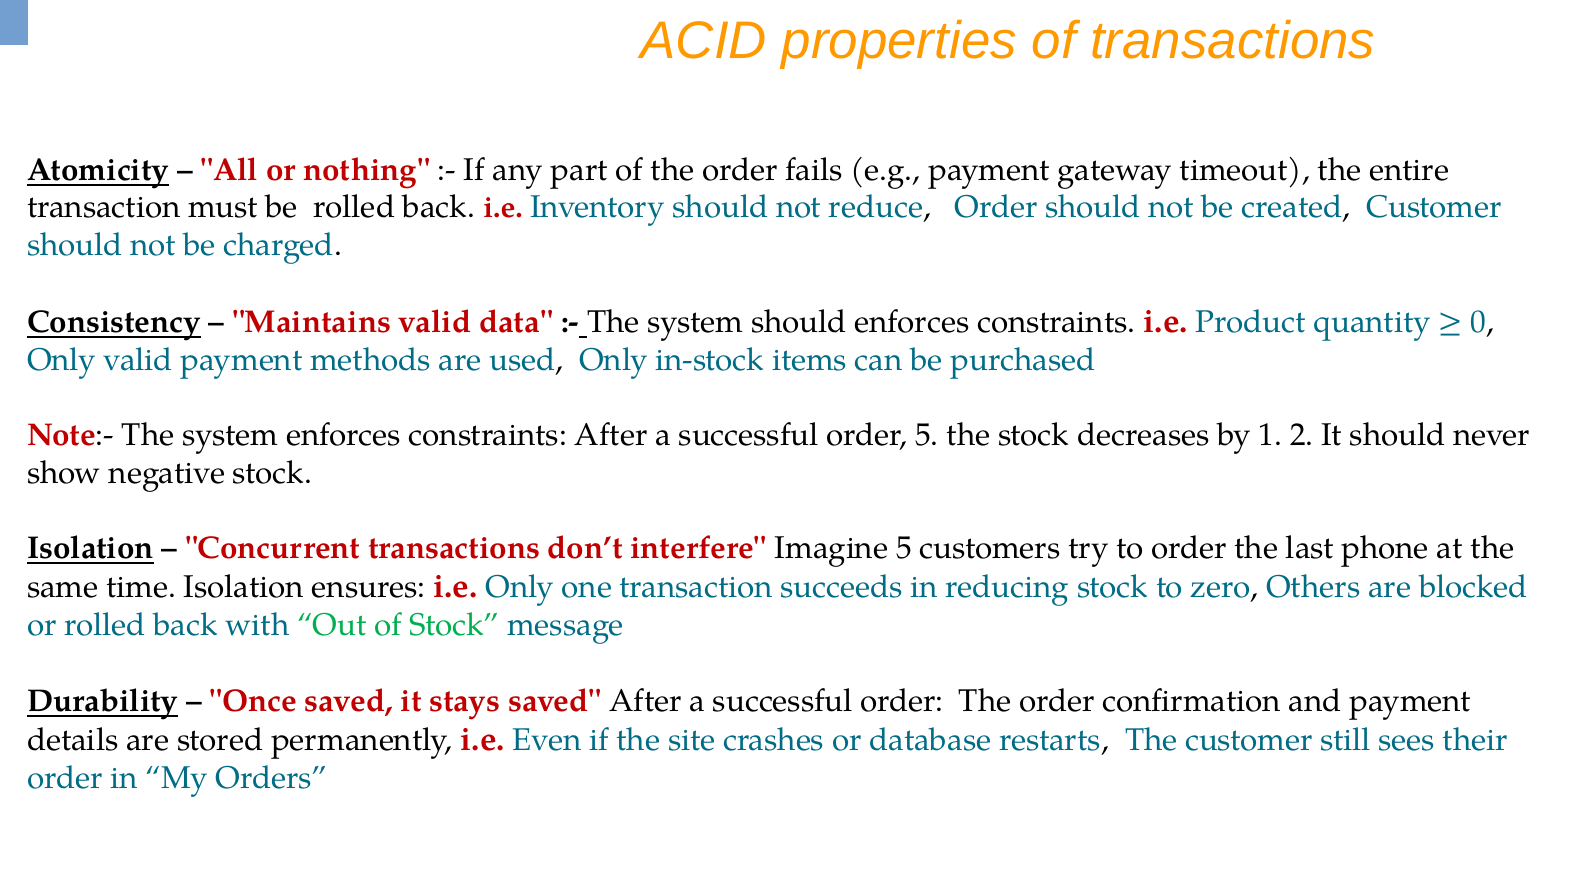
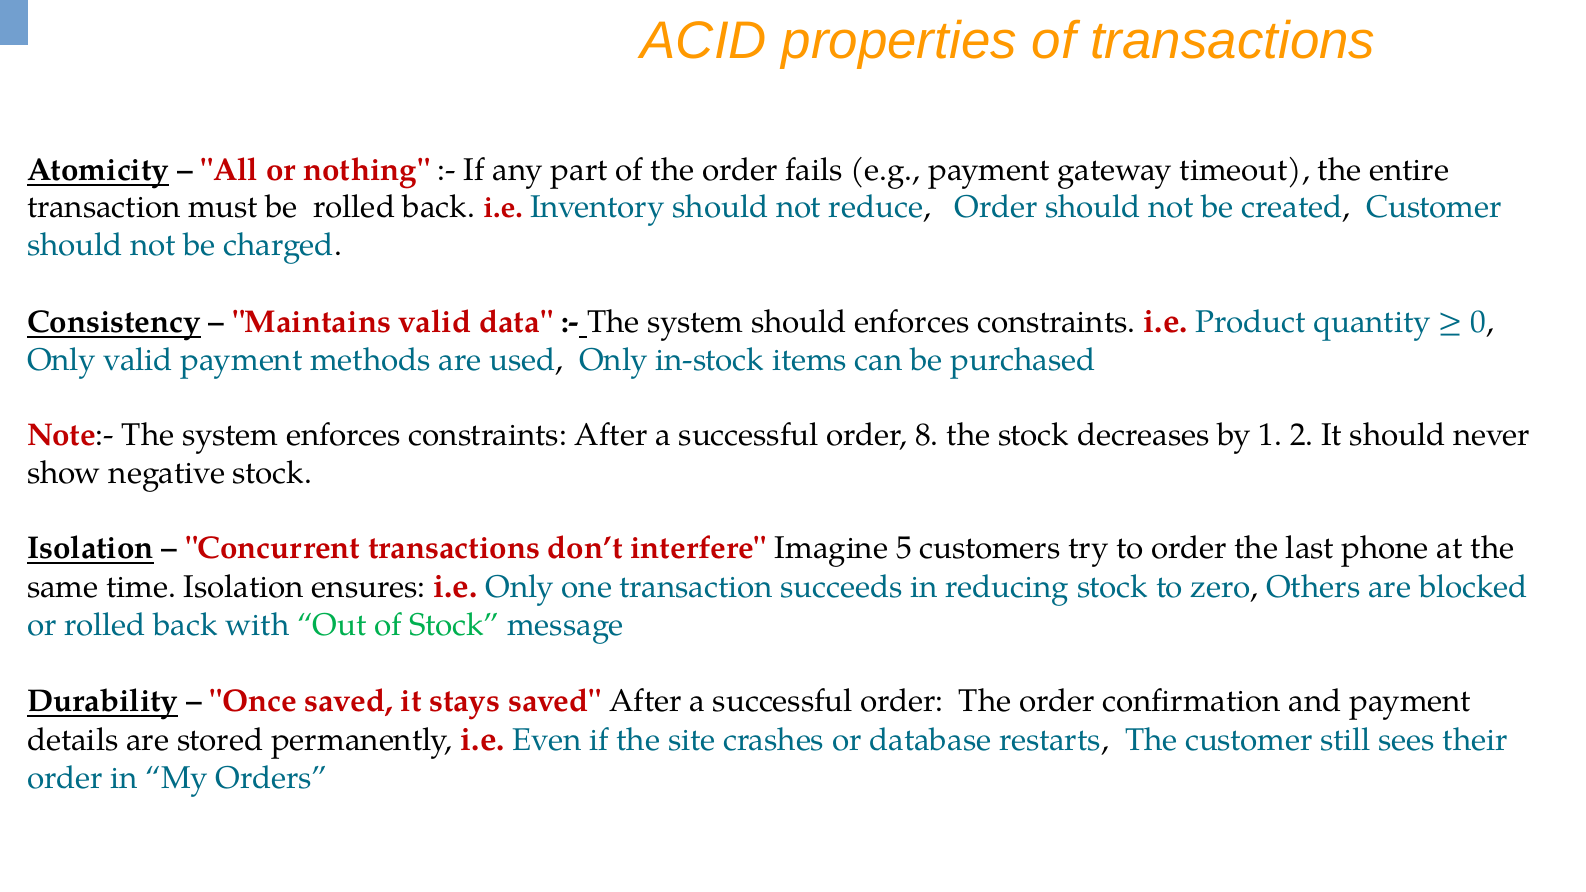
order 5: 5 -> 8
